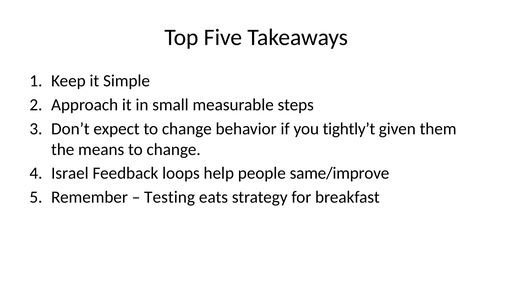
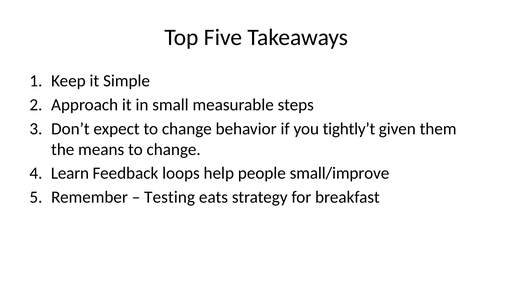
Israel: Israel -> Learn
same/improve: same/improve -> small/improve
